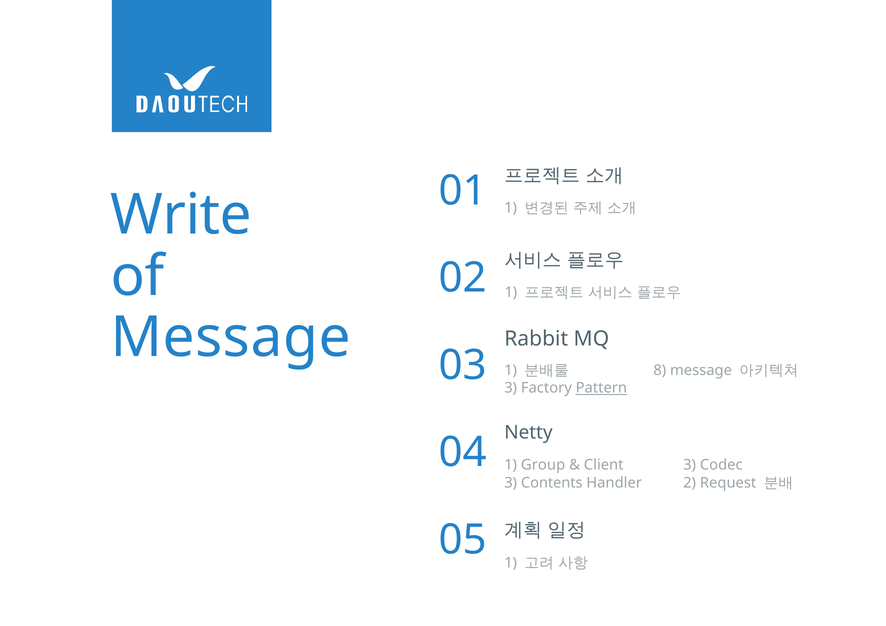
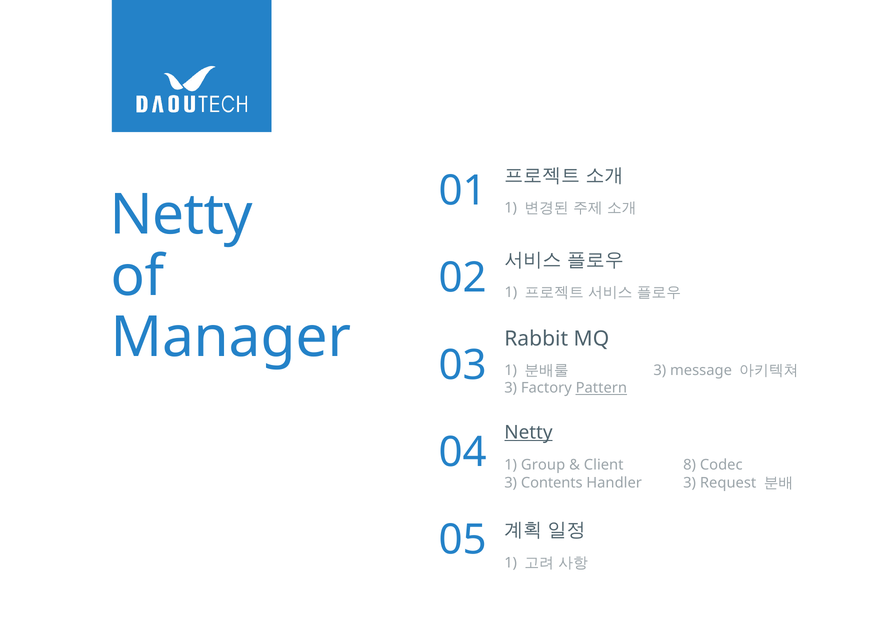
Write at (181, 215): Write -> Netty
Message at (231, 338): Message -> Manager
8 at (660, 371): 8 -> 3
Netty at (528, 433) underline: none -> present
Client 3: 3 -> 8
Handler 2: 2 -> 3
